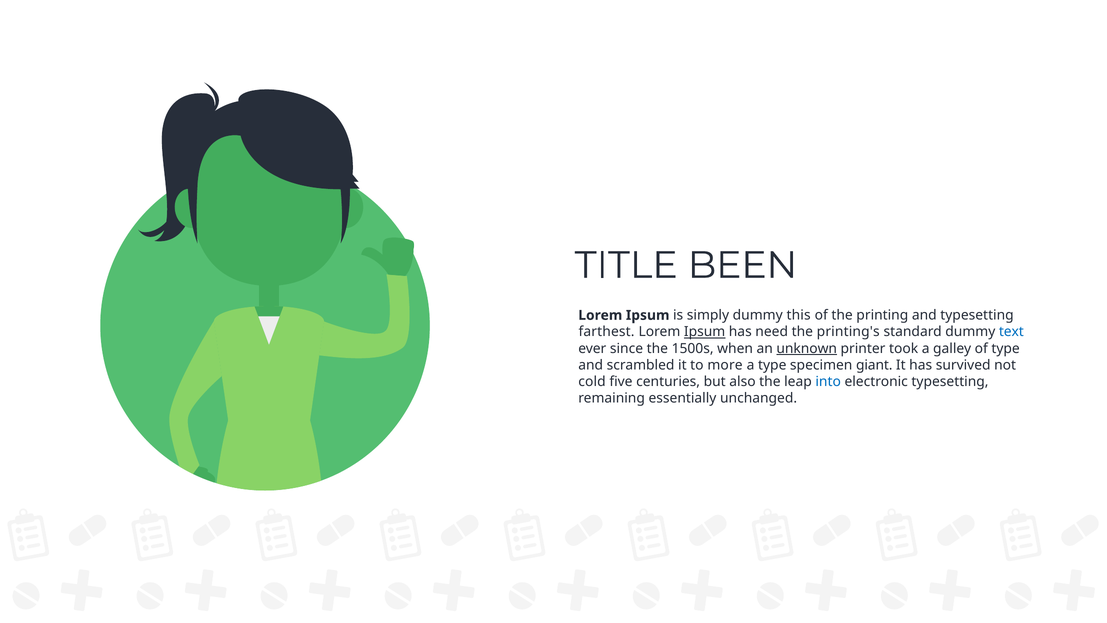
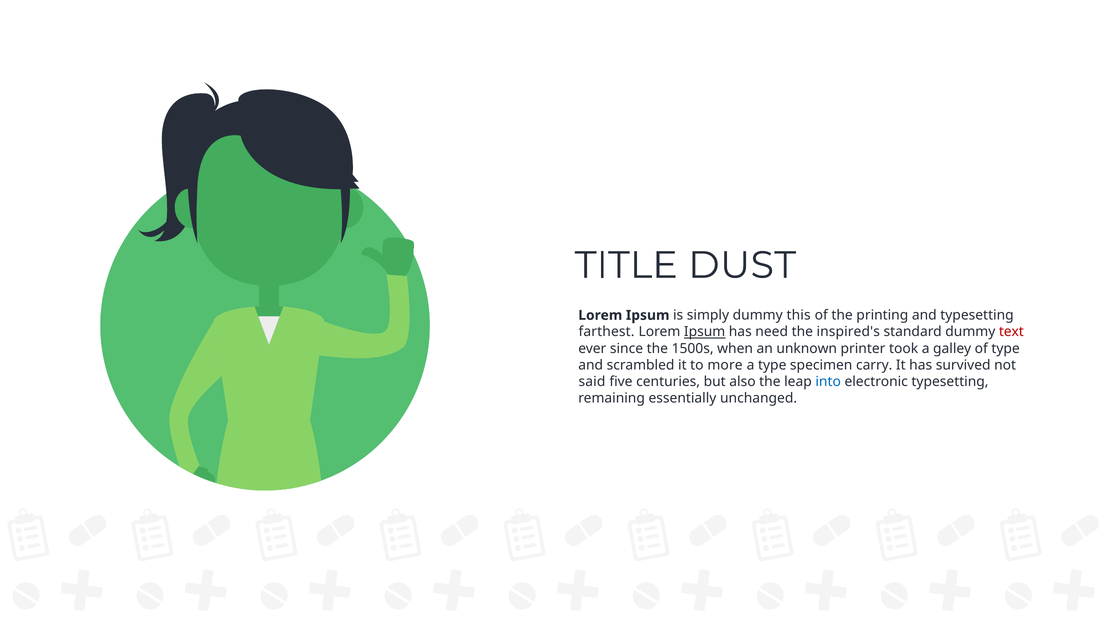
BEEN: BEEN -> DUST
printing's: printing's -> inspired's
text colour: blue -> red
unknown underline: present -> none
giant: giant -> carry
cold: cold -> said
